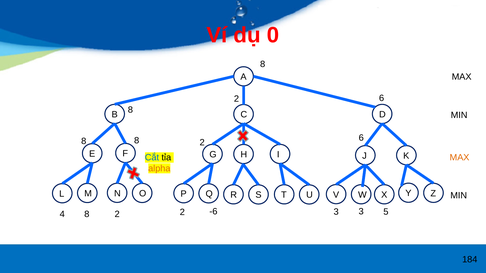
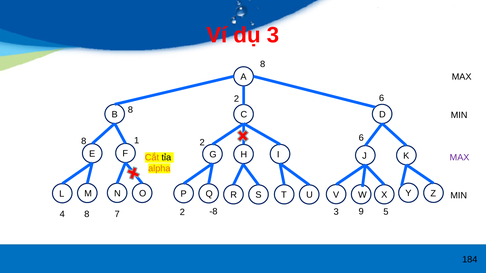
dụ 0: 0 -> 3
8 at (137, 141): 8 -> 1
MAX at (460, 158) colour: orange -> purple
Cắt colour: blue -> orange
3 3: 3 -> 9
8 2: 2 -> 7
-6: -6 -> -8
